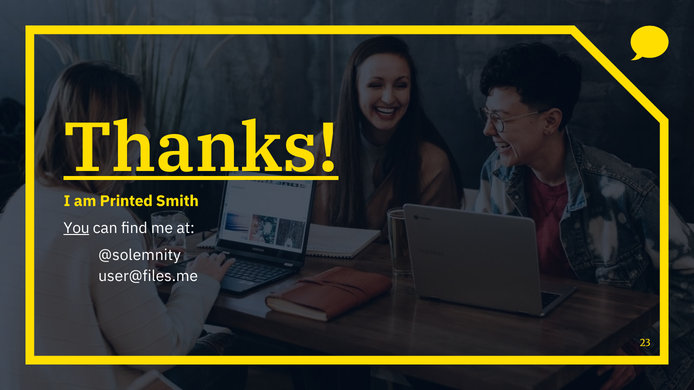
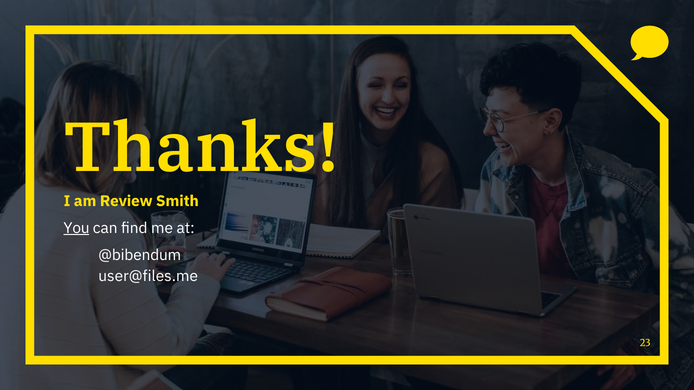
Thanks underline: present -> none
Printed: Printed -> Review
@solemnity: @solemnity -> @bibendum
